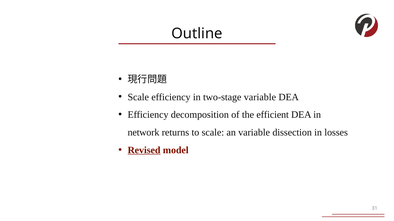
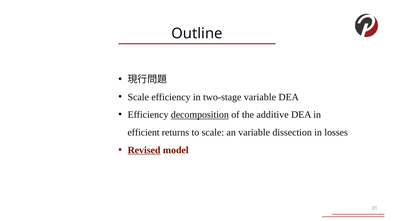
decomposition underline: none -> present
efficient: efficient -> additive
network: network -> efficient
